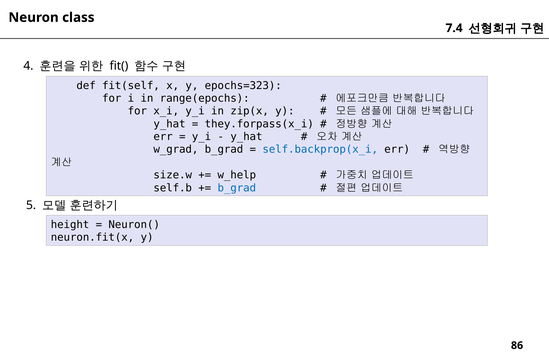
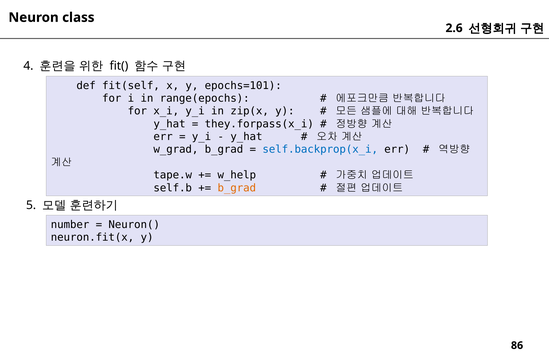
7.4: 7.4 -> 2.6
epochs=323: epochs=323 -> epochs=101
size.w: size.w -> tape.w
b_grad at (237, 188) colour: blue -> orange
height: height -> number
